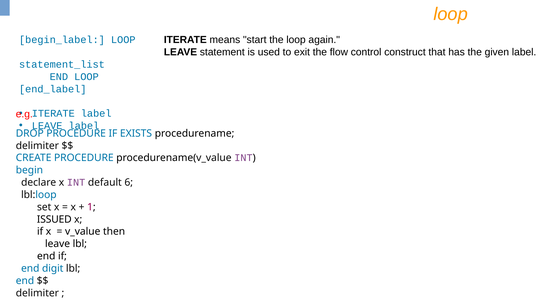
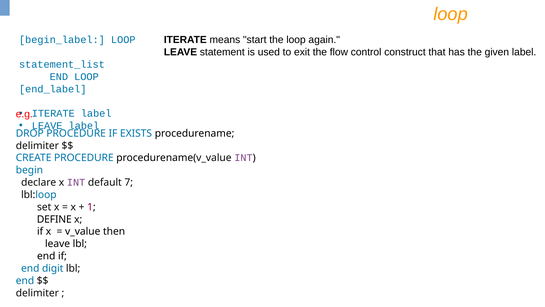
6: 6 -> 7
ISSUED: ISSUED -> DEFINE
